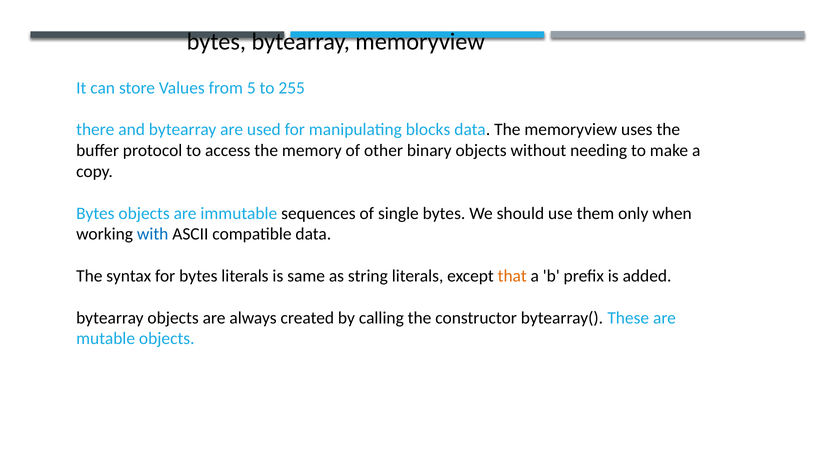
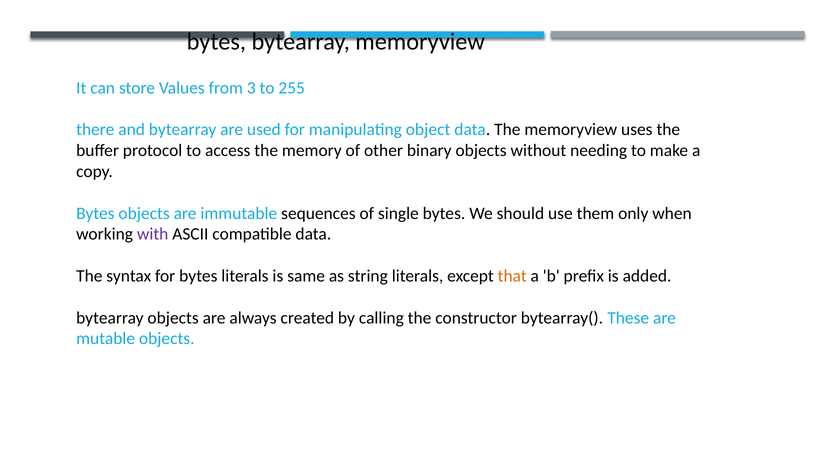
5: 5 -> 3
blocks: blocks -> object
with colour: blue -> purple
